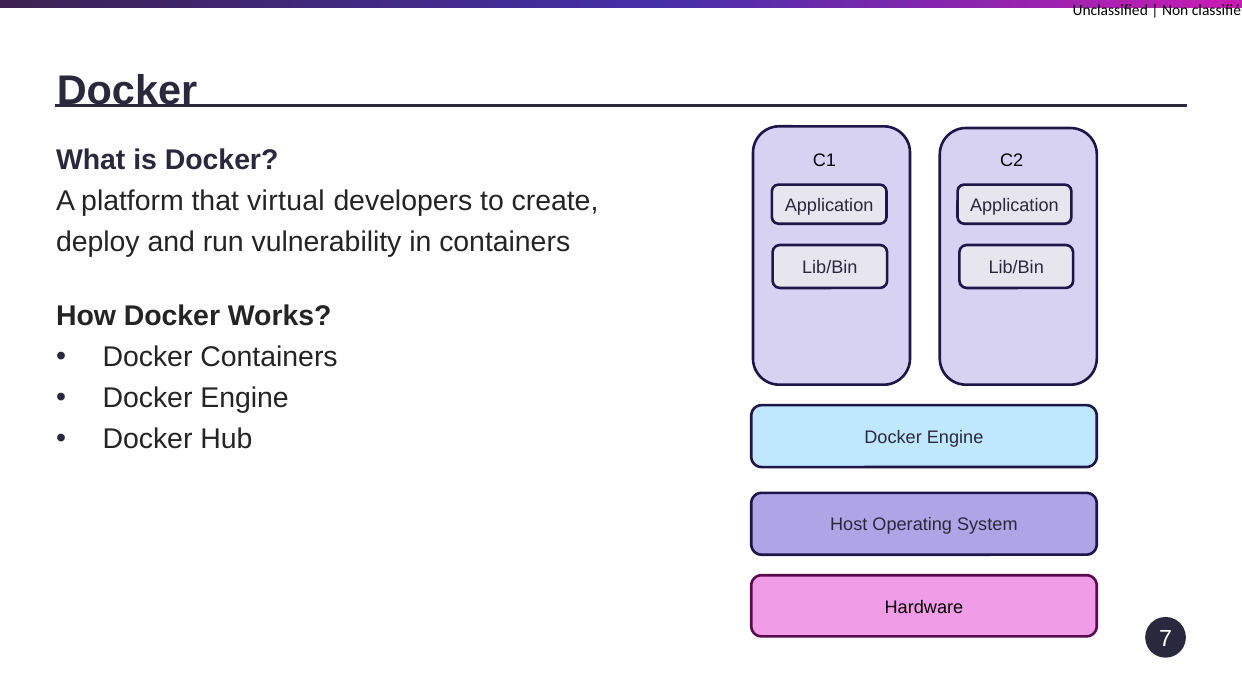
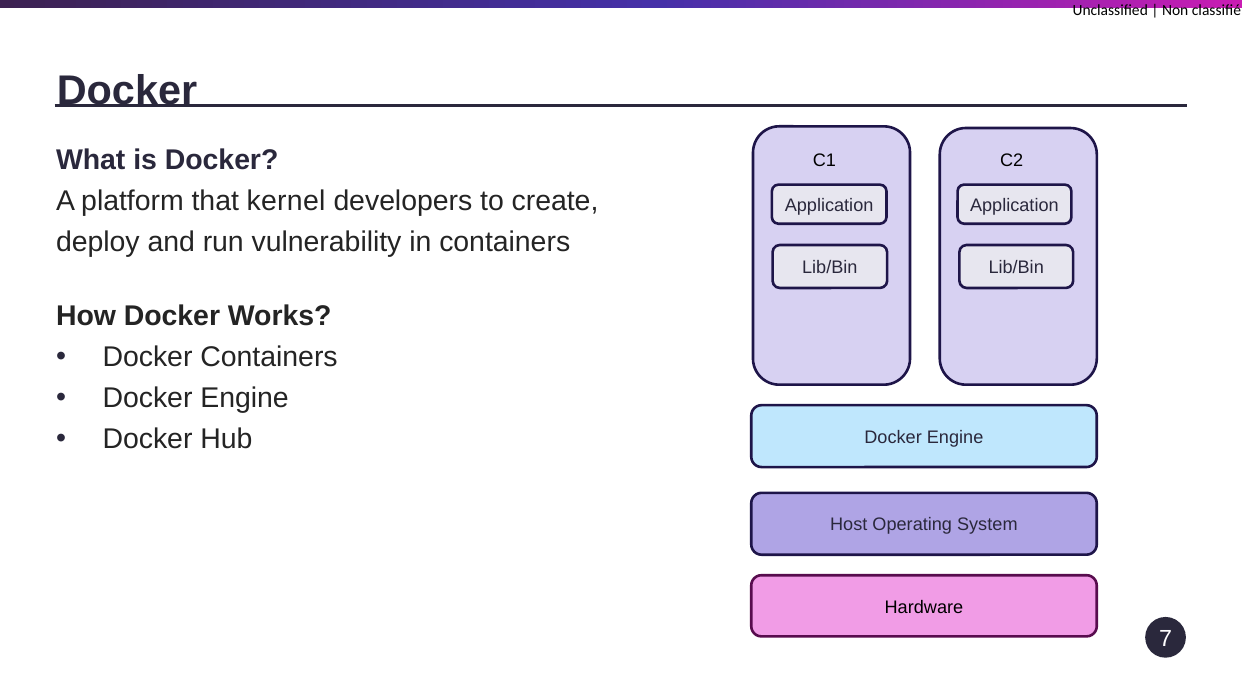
virtual: virtual -> kernel
